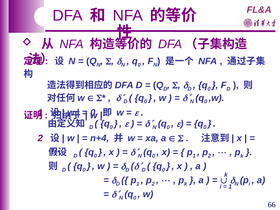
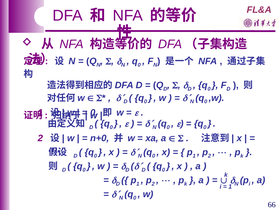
n+4: n+4 -> n+0
